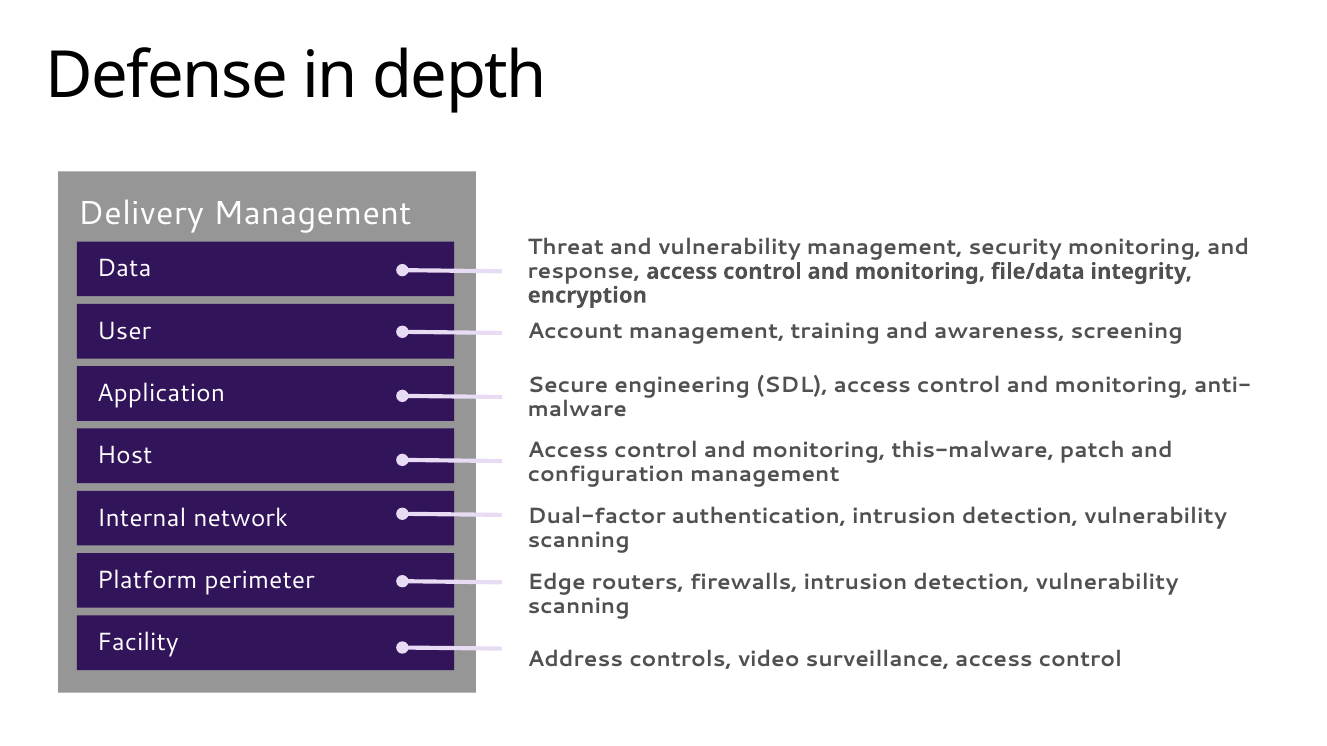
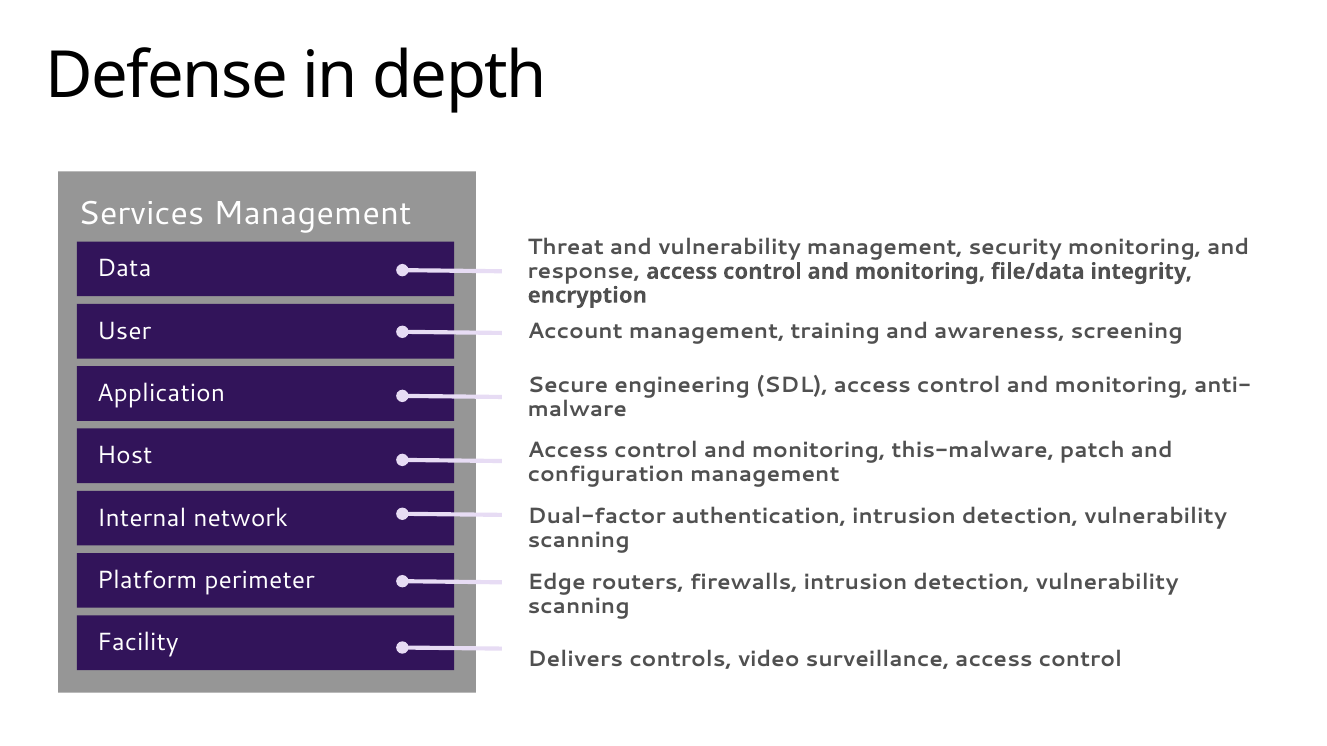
Delivery: Delivery -> Services
Address: Address -> Delivers
